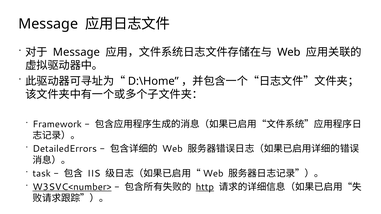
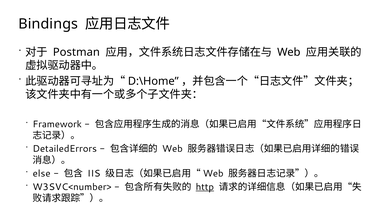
Message at (48, 24): Message -> Bindings
Message at (76, 52): Message -> Postman
task: task -> else
W3SVC<number> underline: present -> none
